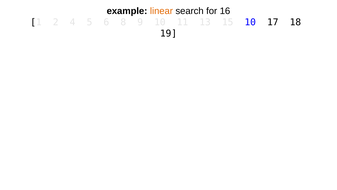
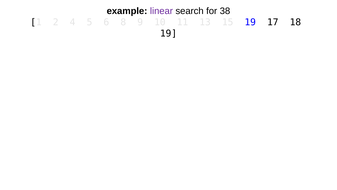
linear colour: orange -> purple
16: 16 -> 38
15 10: 10 -> 19
